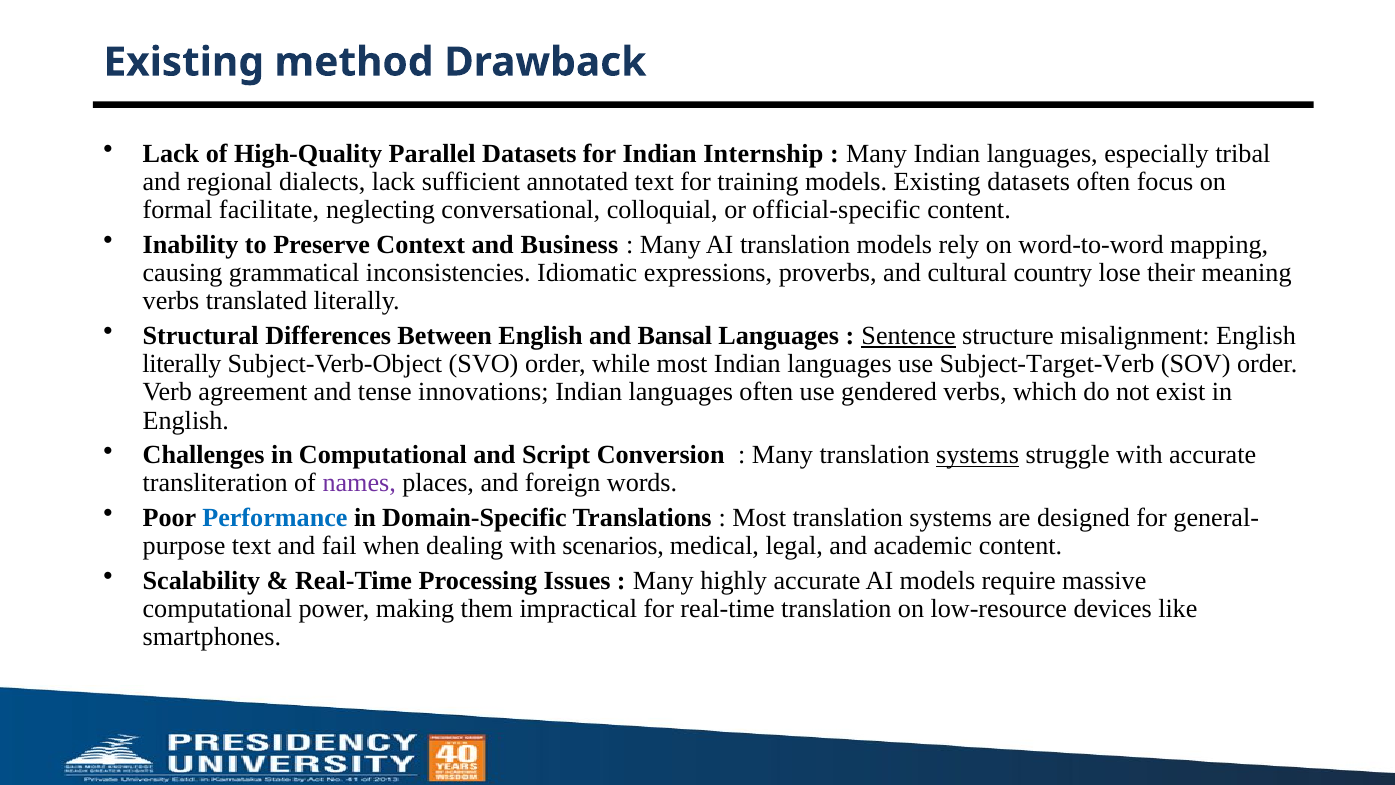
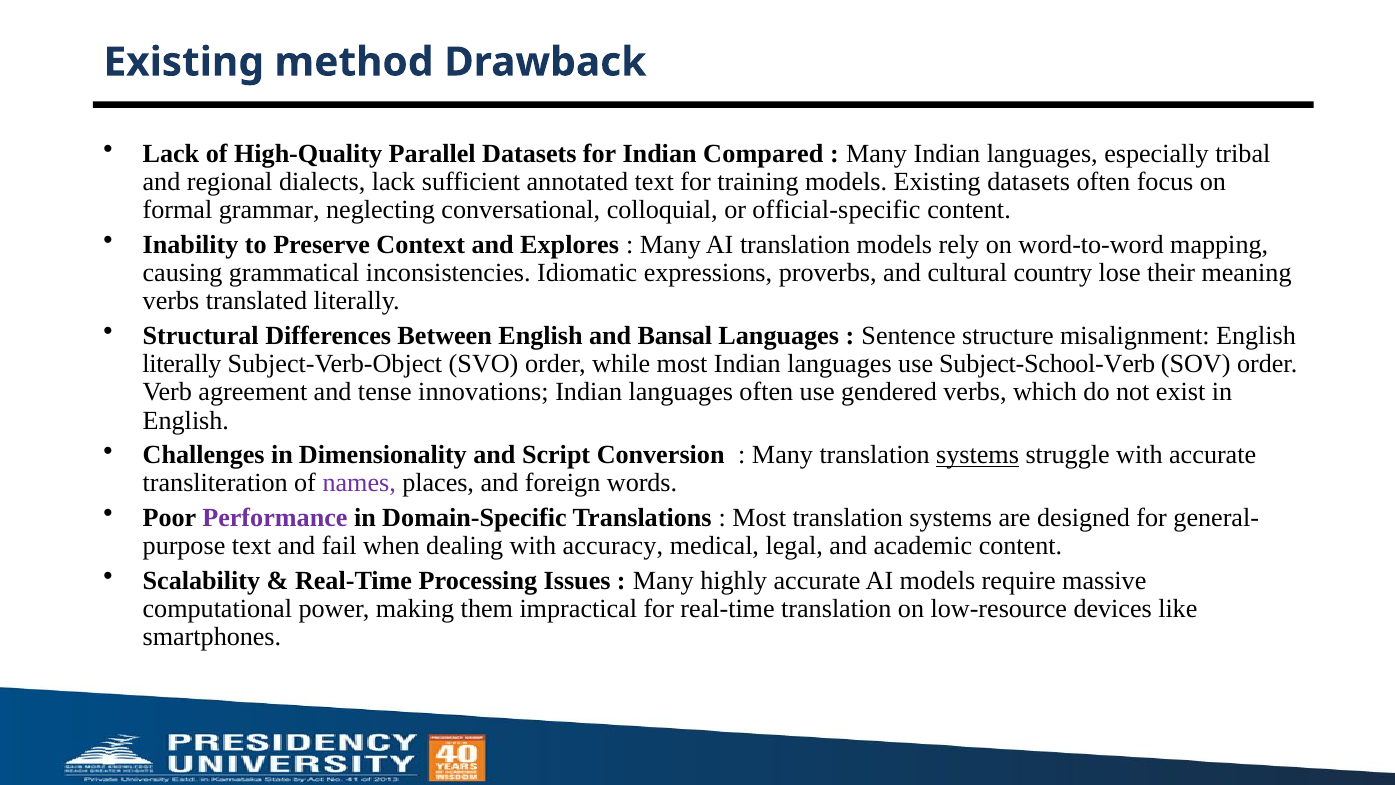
Internship: Internship -> Compared
facilitate: facilitate -> grammar
Business: Business -> Explores
Sentence underline: present -> none
Subject-Target-Verb: Subject-Target-Verb -> Subject-School-Verb
in Computational: Computational -> Dimensionality
Performance colour: blue -> purple
scenarios: scenarios -> accuracy
